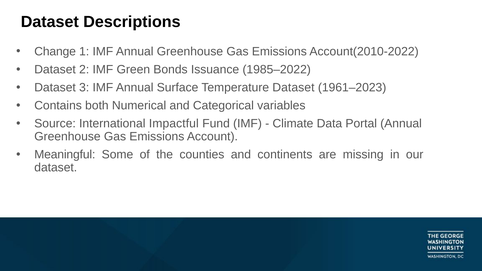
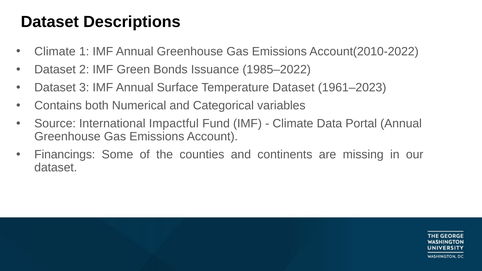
Change at (55, 52): Change -> Climate
Meaningful: Meaningful -> Financings
